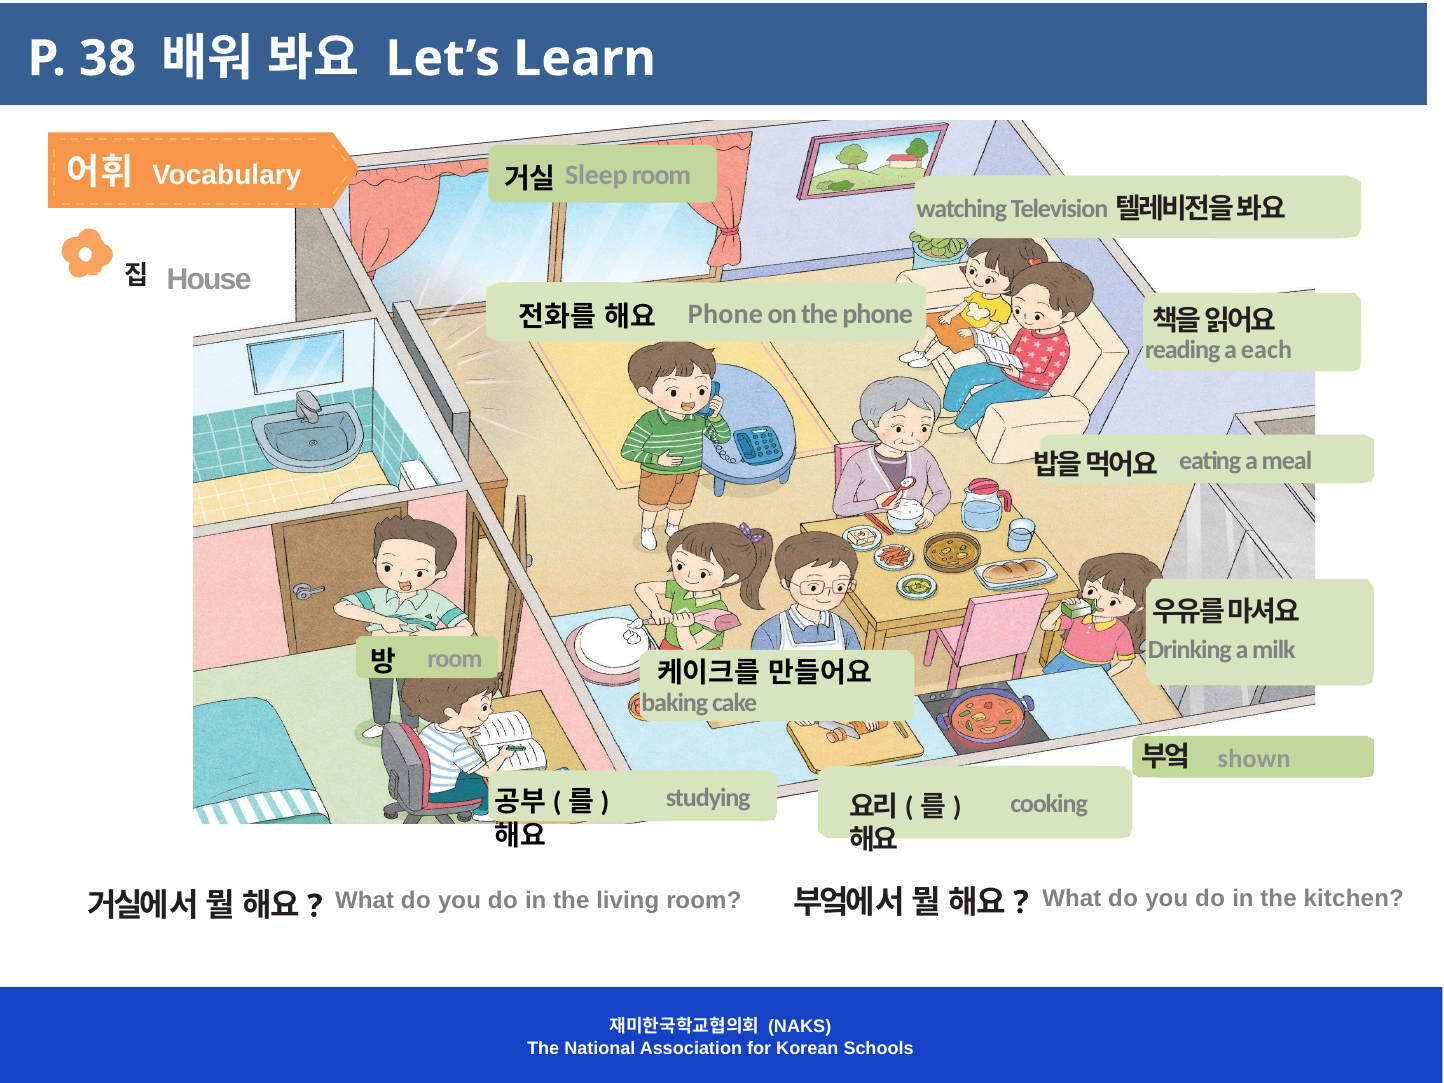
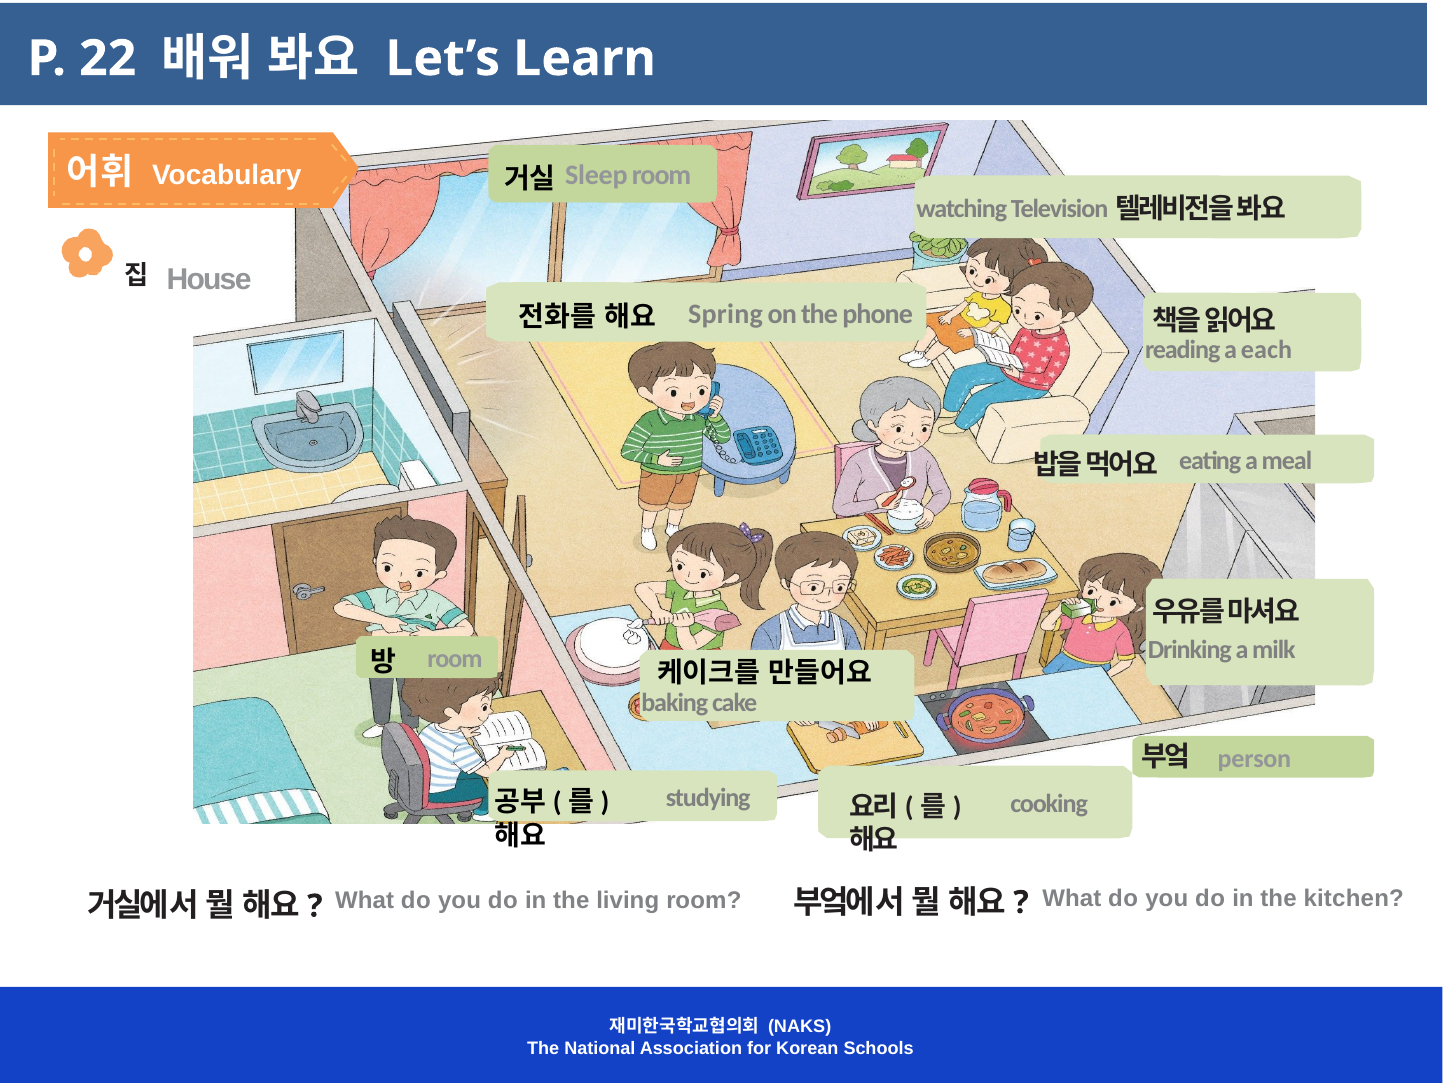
38: 38 -> 22
Phone at (725, 314): Phone -> Spring
shown: shown -> person
